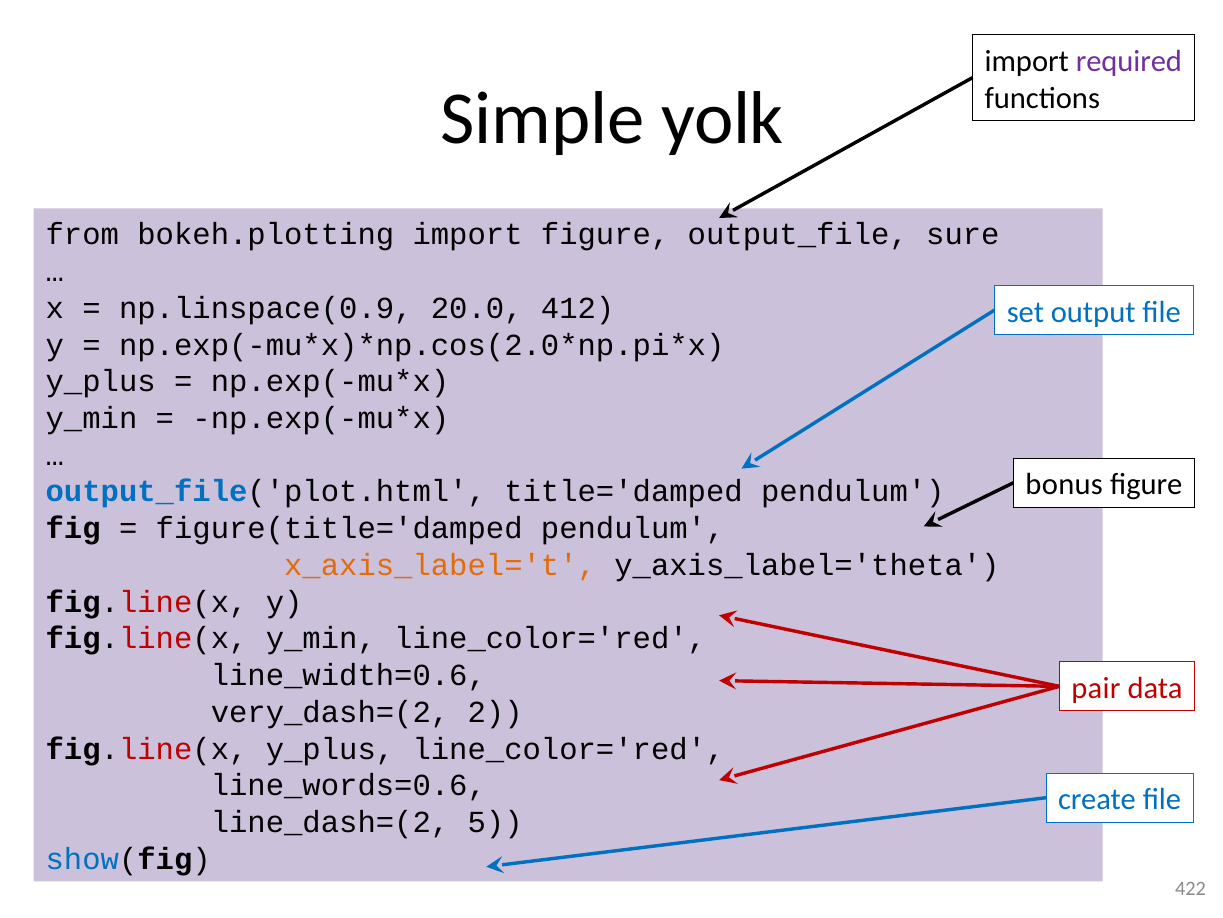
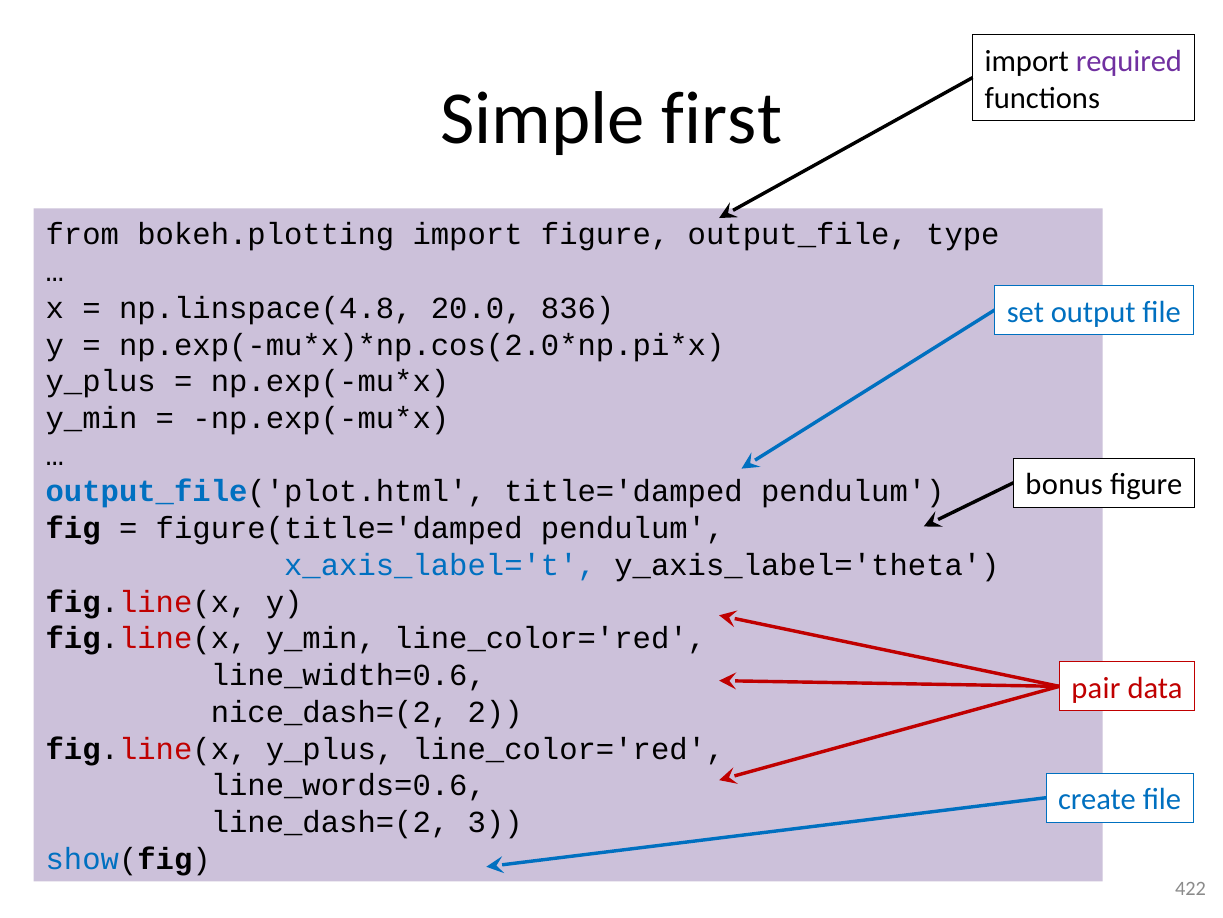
yolk: yolk -> first
sure: sure -> type
np.linspace(0.9: np.linspace(0.9 -> np.linspace(4.8
412: 412 -> 836
x_axis_label='t colour: orange -> blue
very_dash=(2: very_dash=(2 -> nice_dash=(2
5: 5 -> 3
